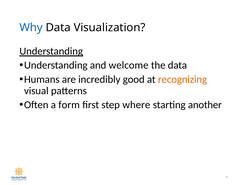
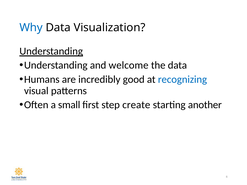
recognizing colour: orange -> blue
form: form -> small
where: where -> create
